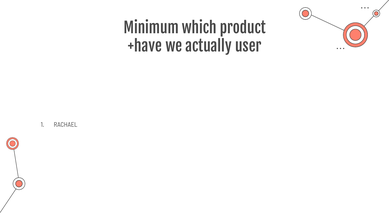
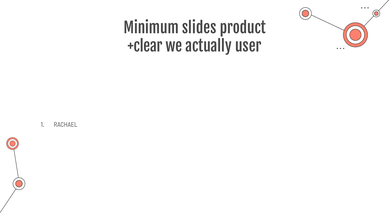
which: which -> slides
+have: +have -> +clear
